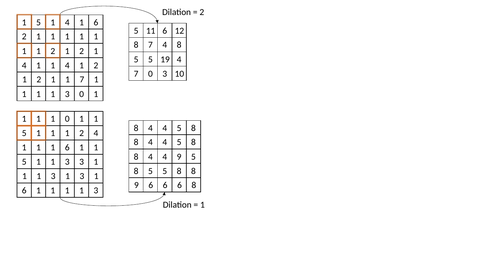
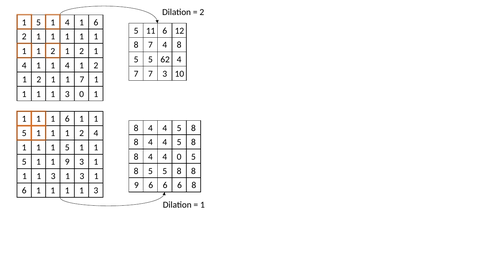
19: 19 -> 62
7 0: 0 -> 7
1 0: 0 -> 6
1 1 6: 6 -> 5
4 9: 9 -> 0
5 1 1 3: 3 -> 9
